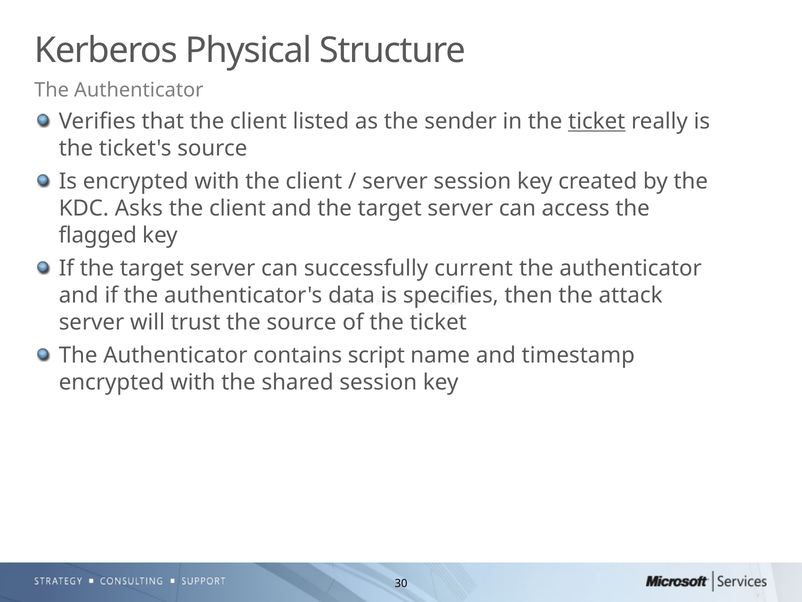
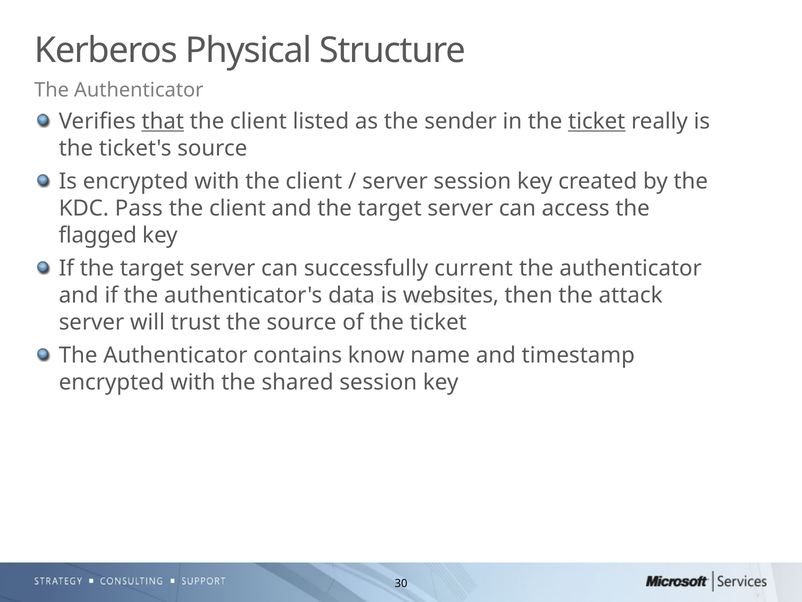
that underline: none -> present
Asks: Asks -> Pass
specifies: specifies -> websites
script: script -> know
